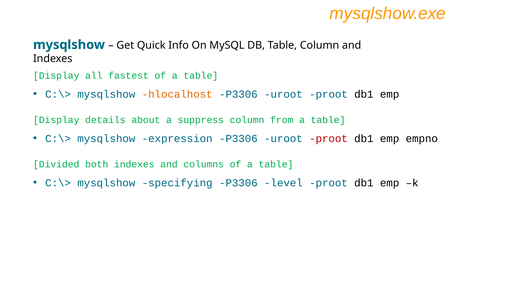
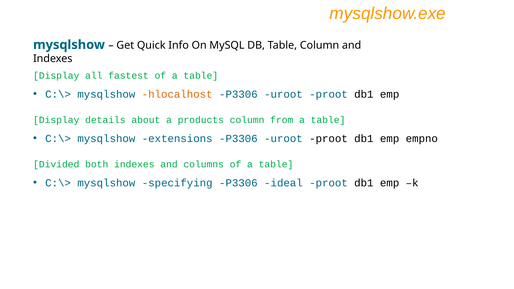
suppress: suppress -> products
expression: expression -> extensions
proot at (328, 139) colour: red -> black
level: level -> ideal
